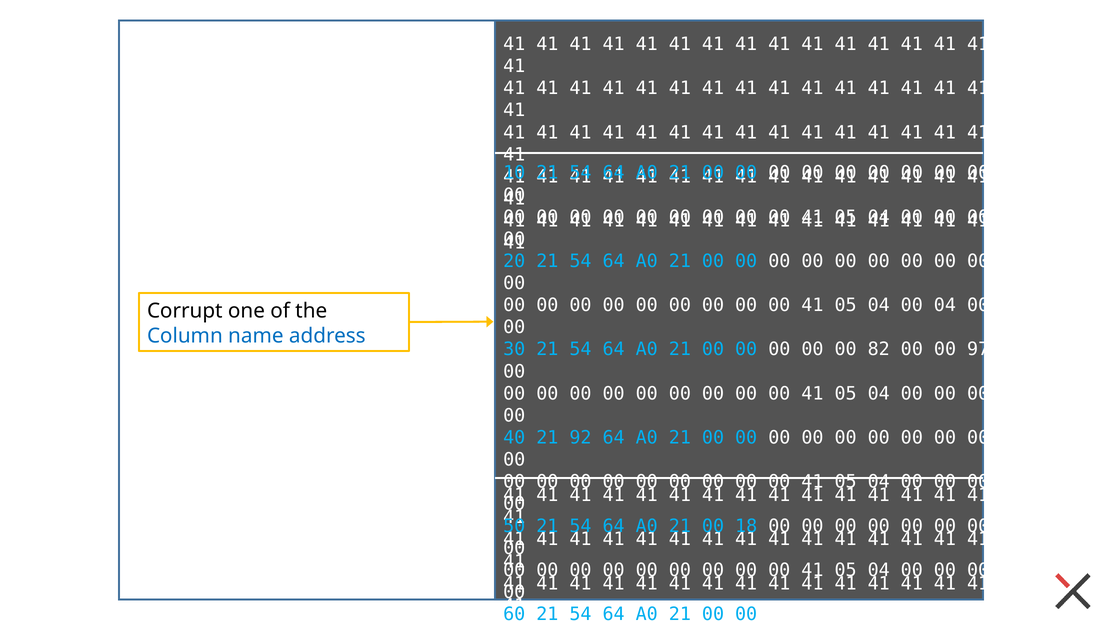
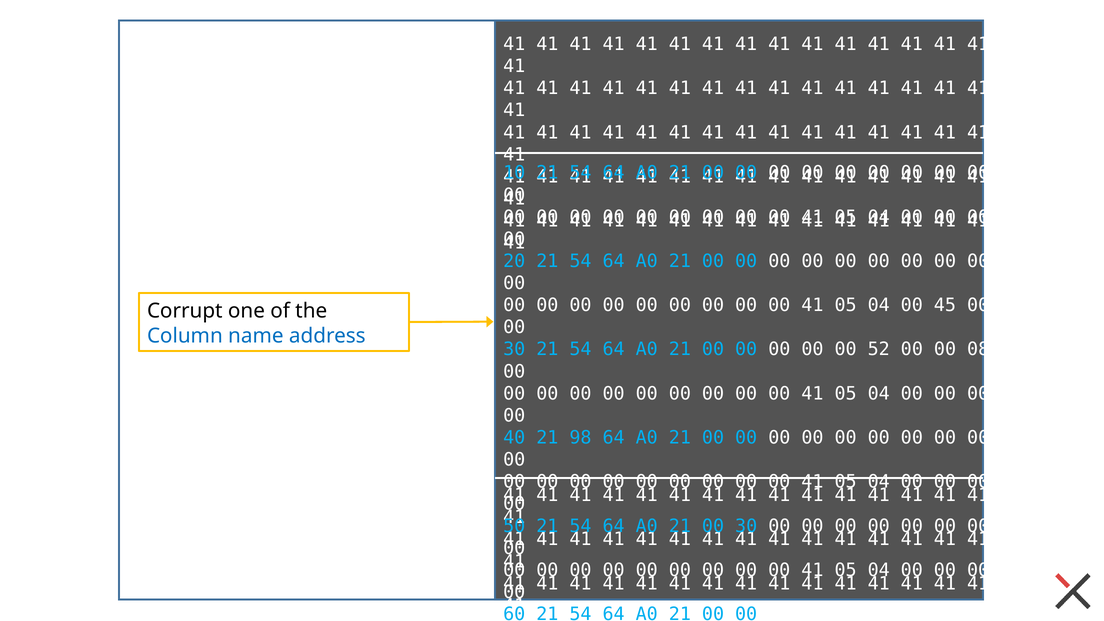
00 04: 04 -> 45
82: 82 -> 52
97: 97 -> 08
92: 92 -> 98
21 00 18: 18 -> 30
